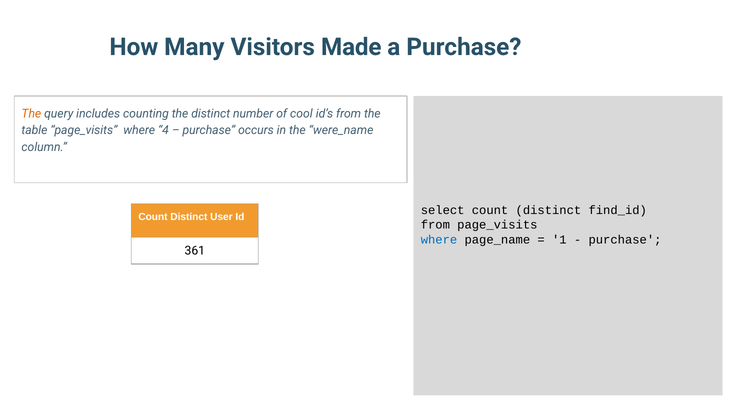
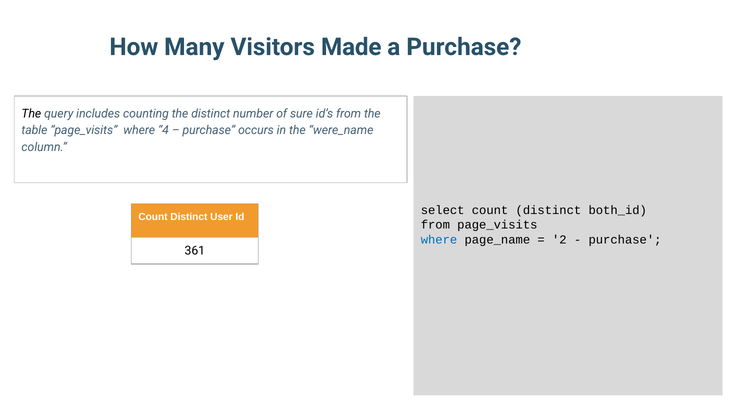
The at (31, 114) colour: orange -> black
cool: cool -> sure
find_id: find_id -> both_id
1: 1 -> 2
